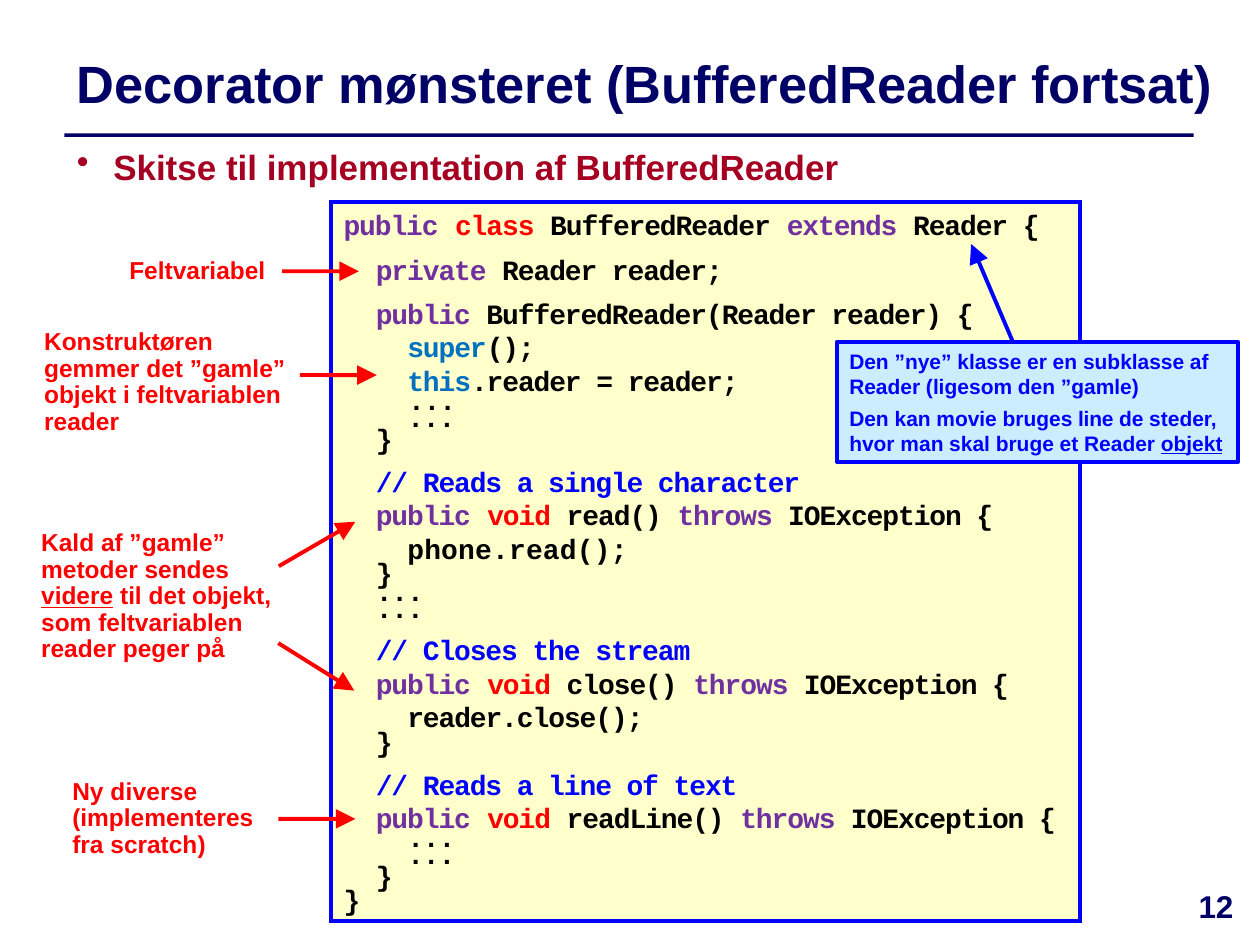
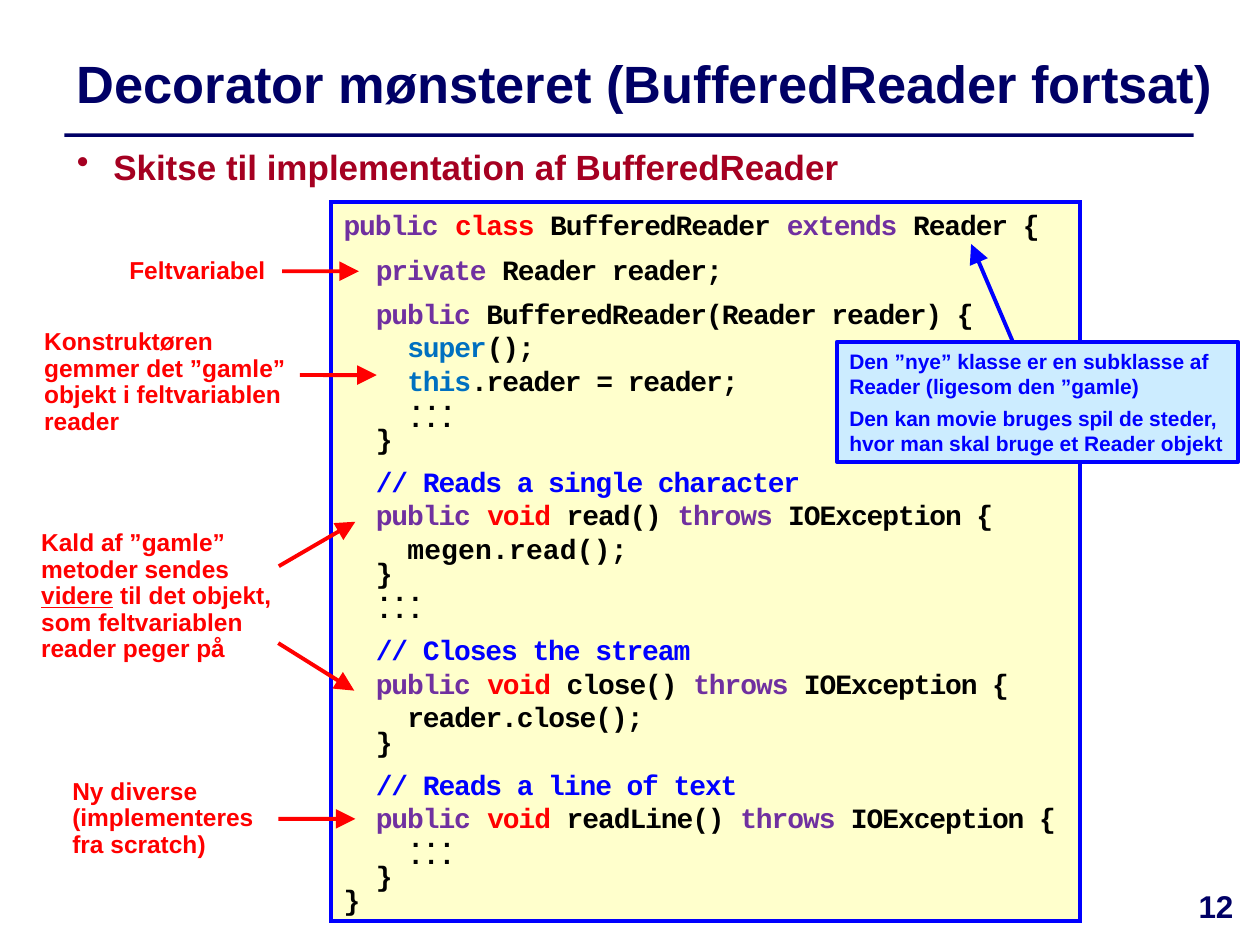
bruges line: line -> spil
objekt at (1192, 444) underline: present -> none
phone.read(: phone.read( -> megen.read(
